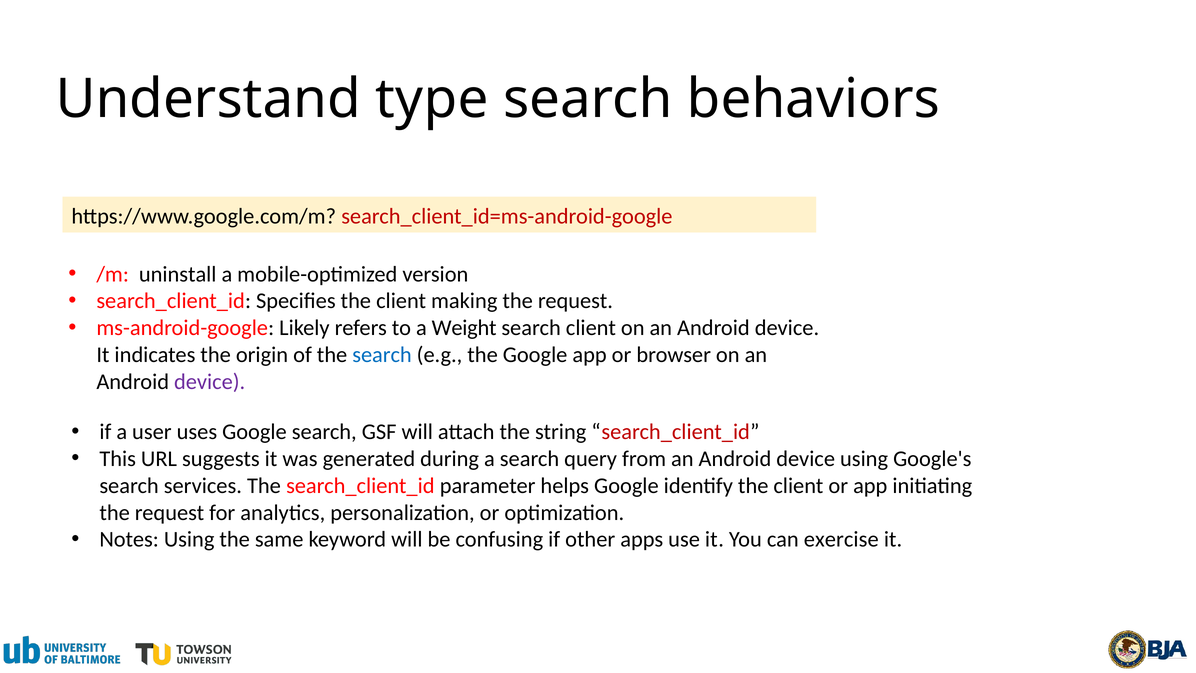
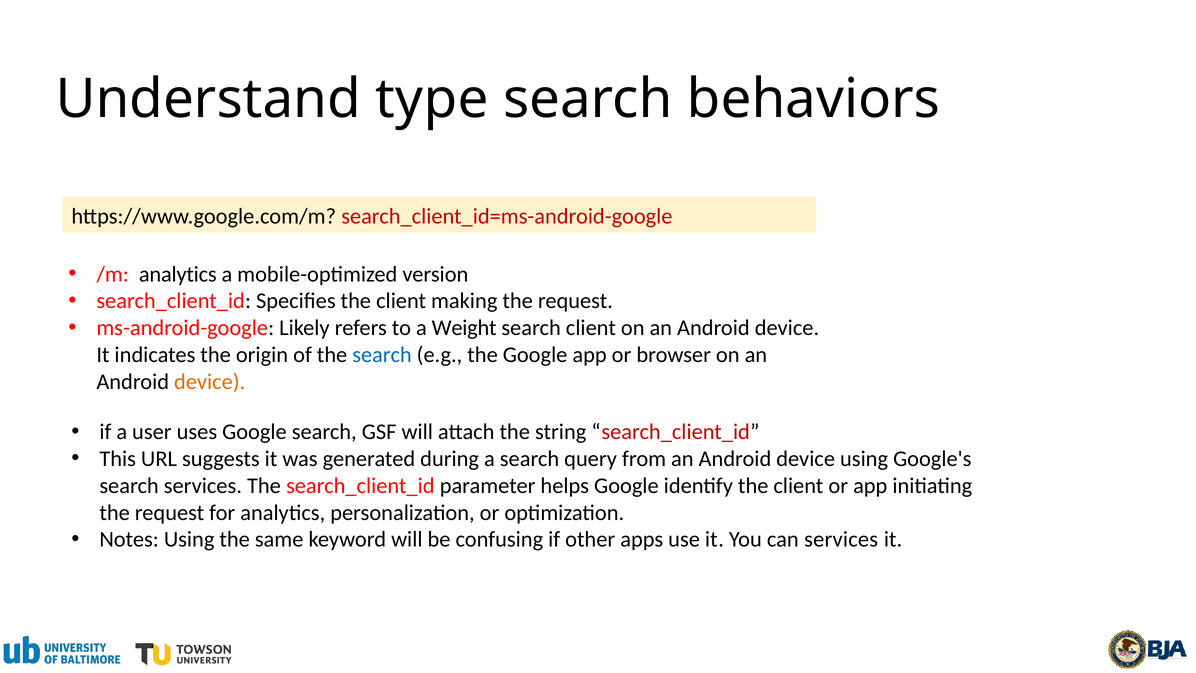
/m uninstall: uninstall -> analytics
device at (210, 382) colour: purple -> orange
can exercise: exercise -> services
